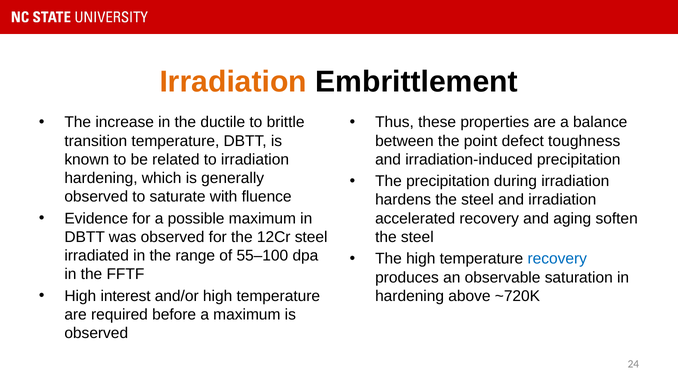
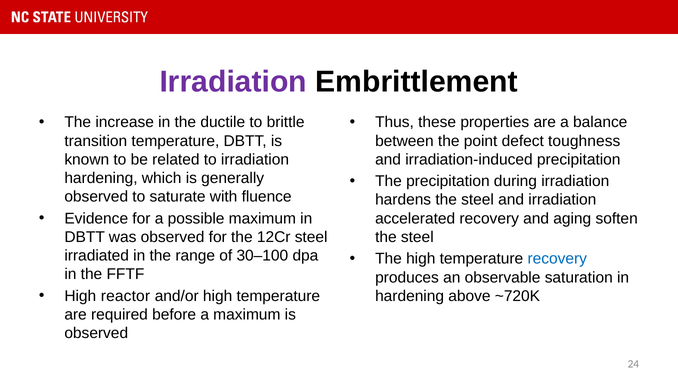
Irradiation at (233, 82) colour: orange -> purple
55–100: 55–100 -> 30–100
interest: interest -> reactor
